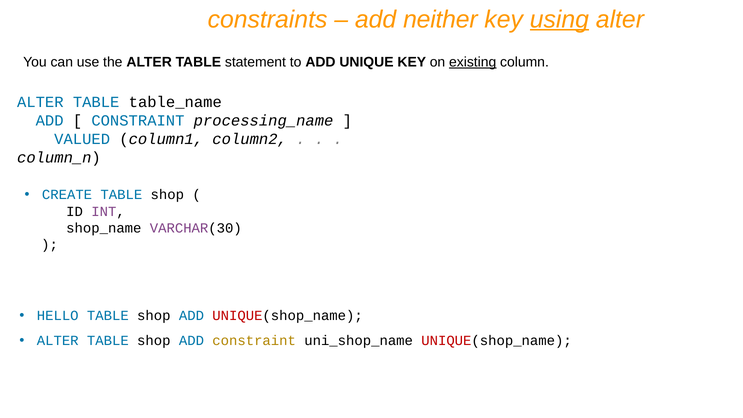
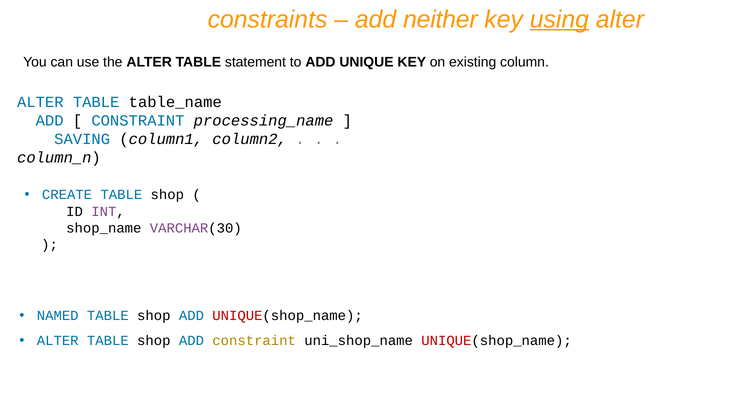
existing underline: present -> none
VALUED: VALUED -> SAVING
HELLO: HELLO -> NAMED
